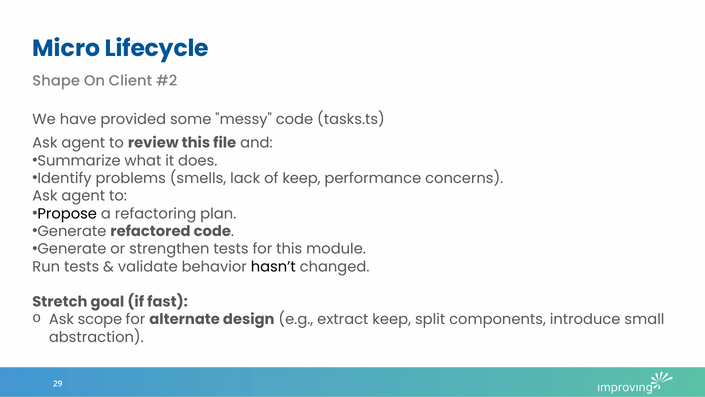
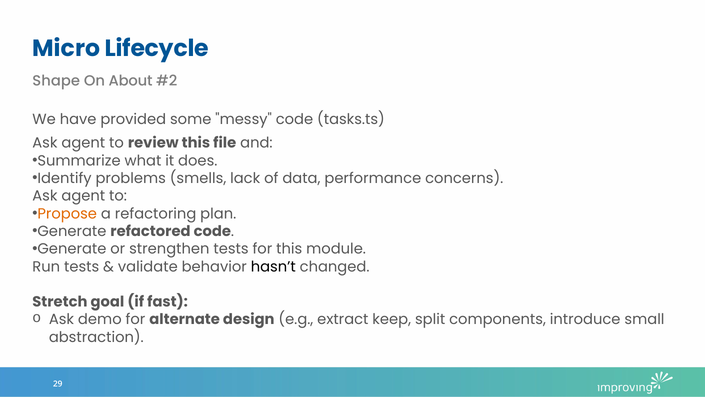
Client: Client -> About
of keep: keep -> data
Propose colour: black -> orange
scope: scope -> demo
